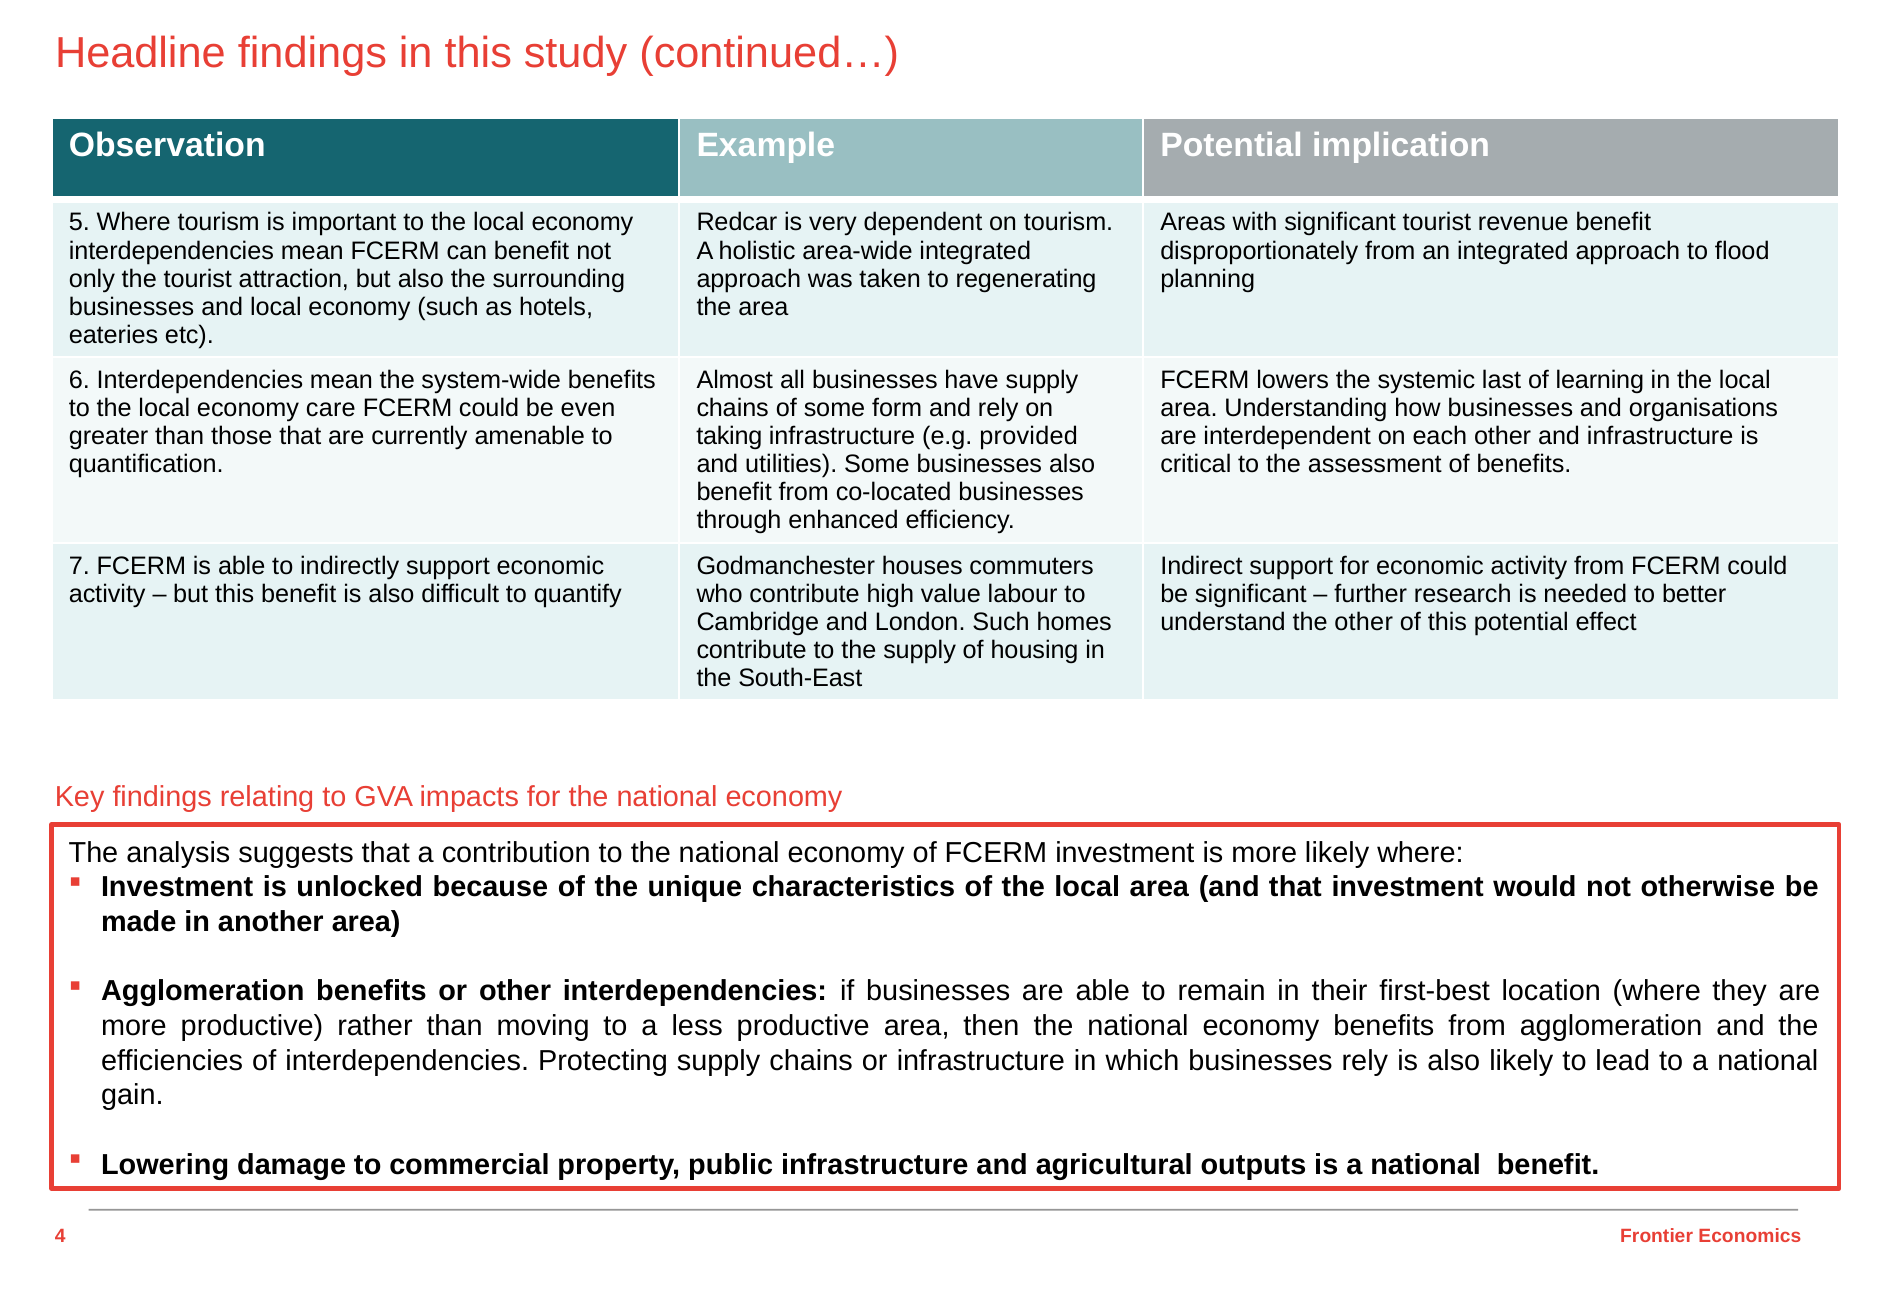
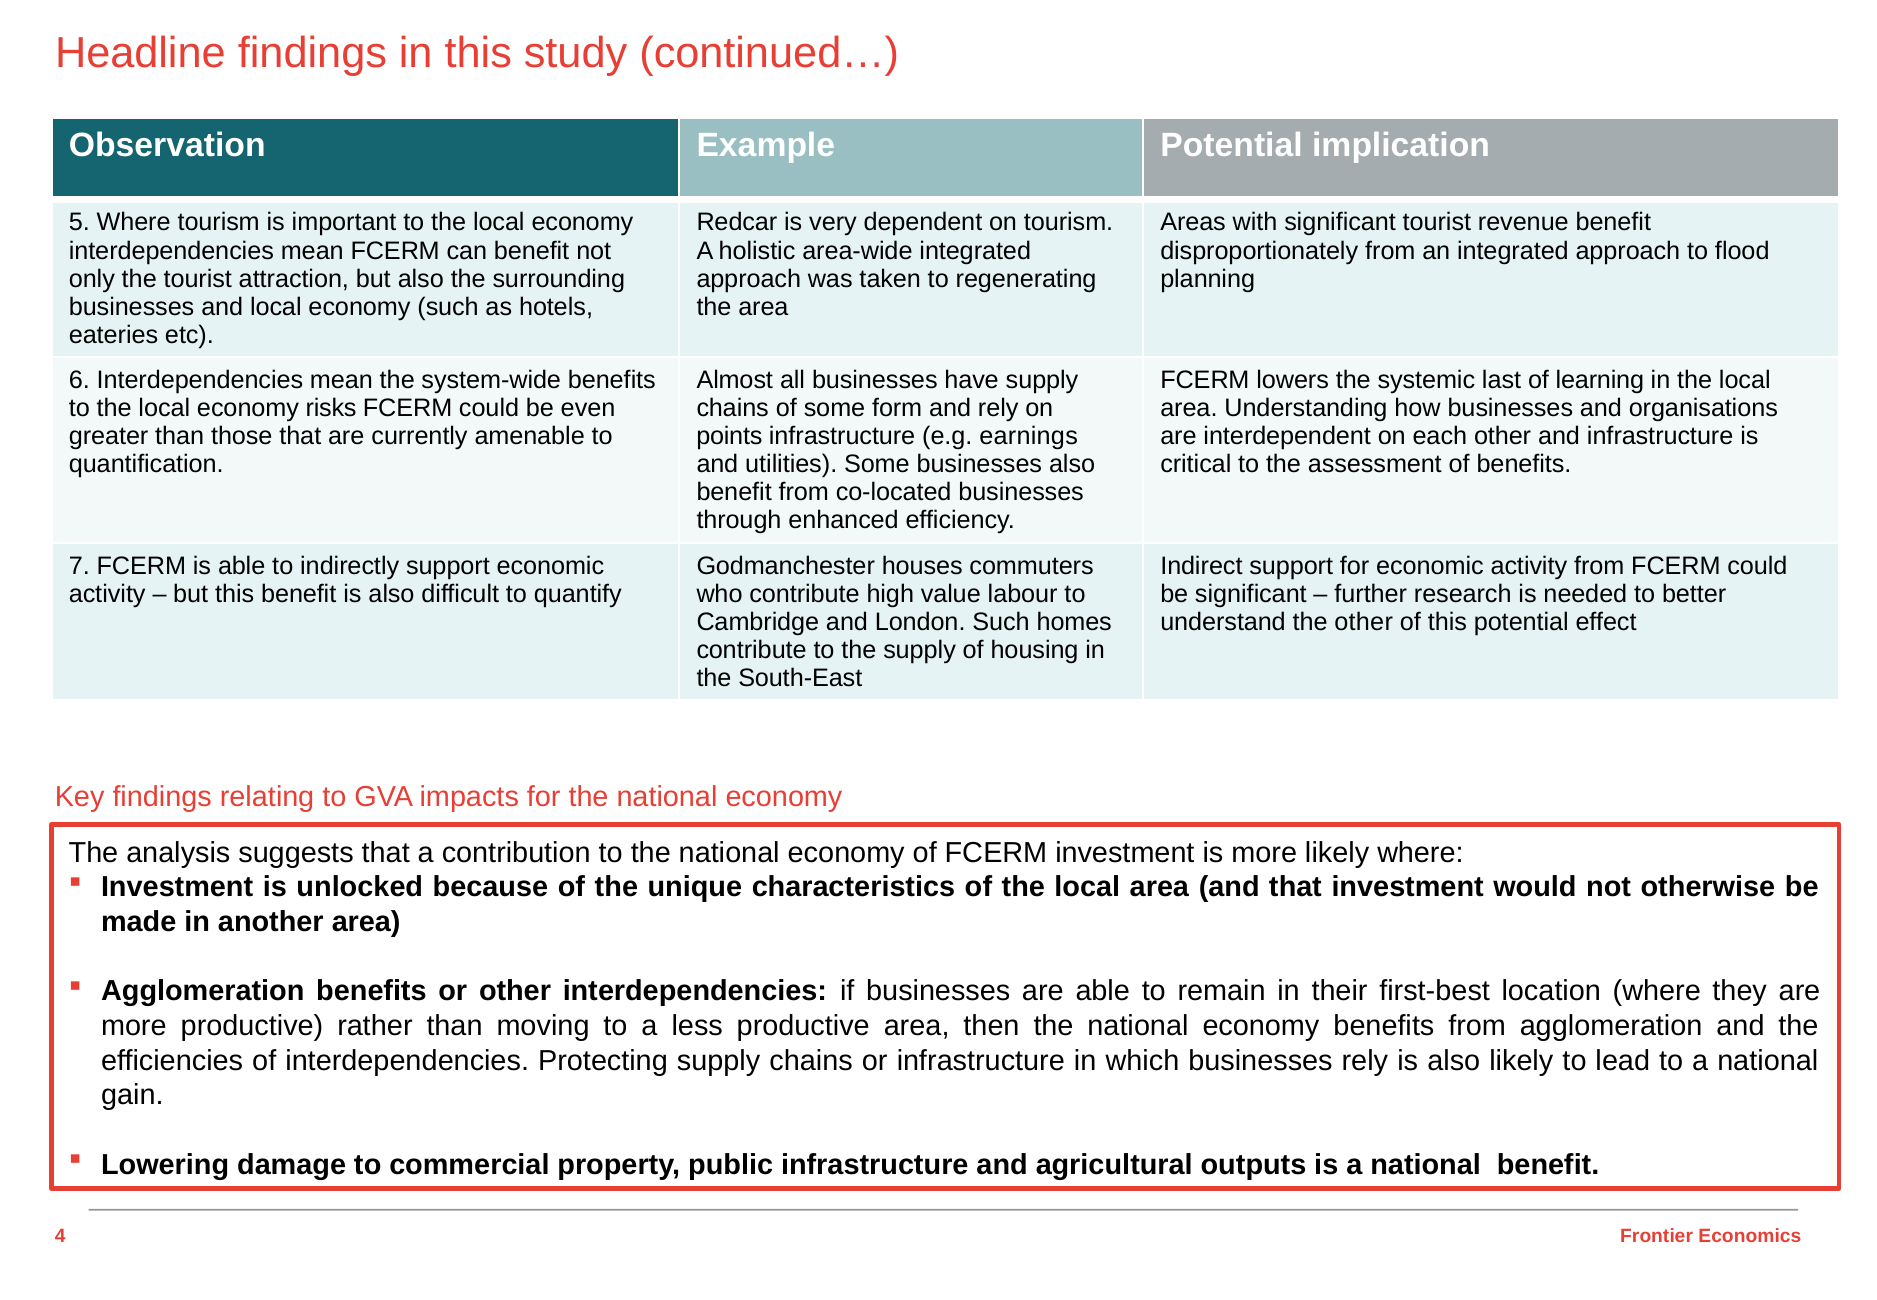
care: care -> risks
taking: taking -> points
provided: provided -> earnings
